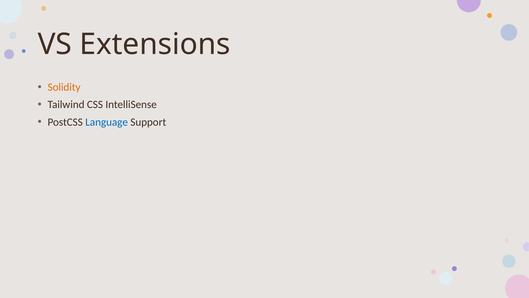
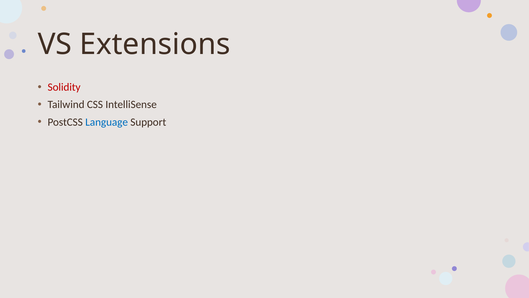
Solidity colour: orange -> red
